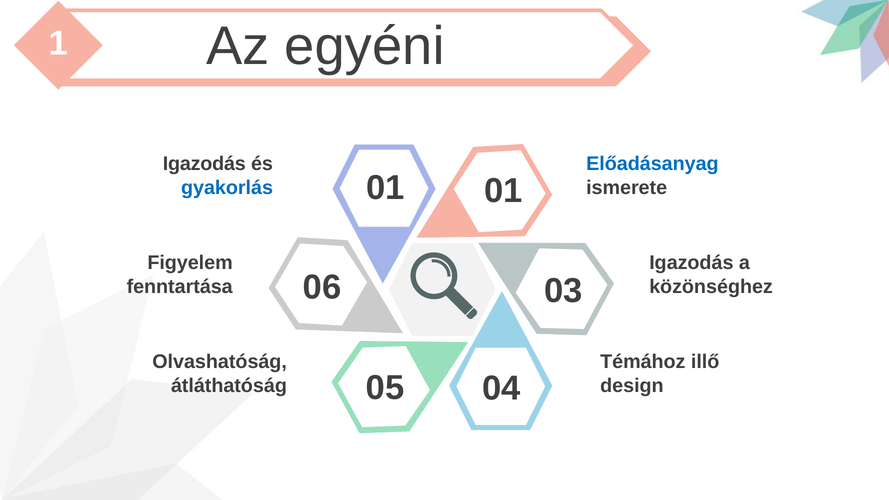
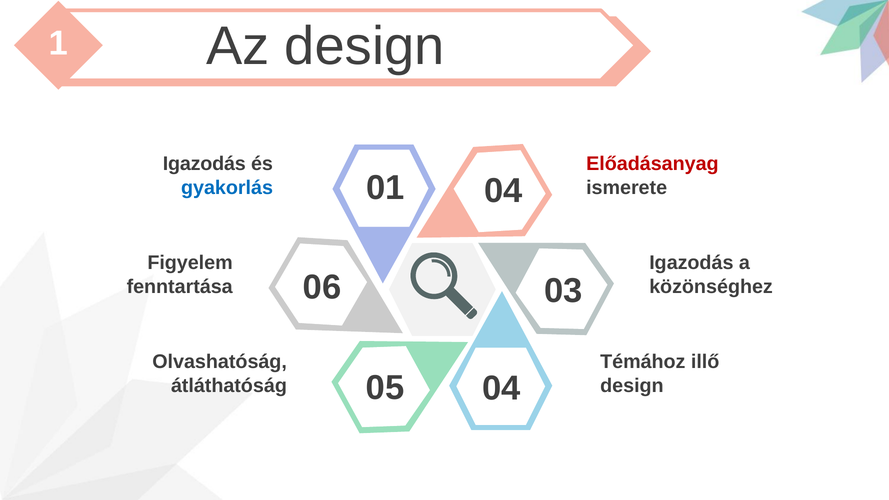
Az egyéni: egyéni -> design
Előadásanyag colour: blue -> red
01 01: 01 -> 04
